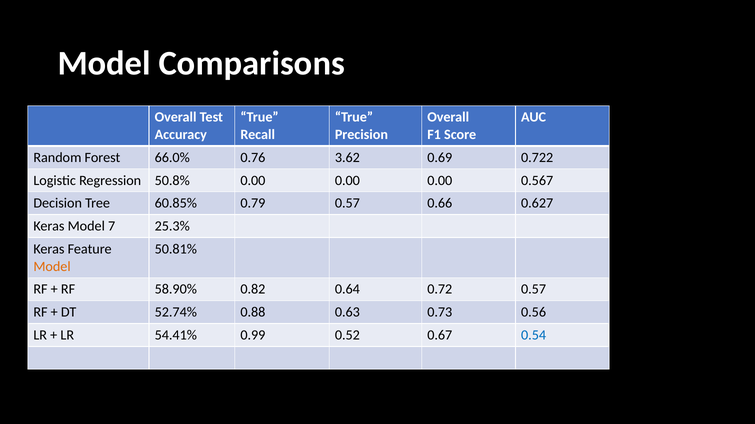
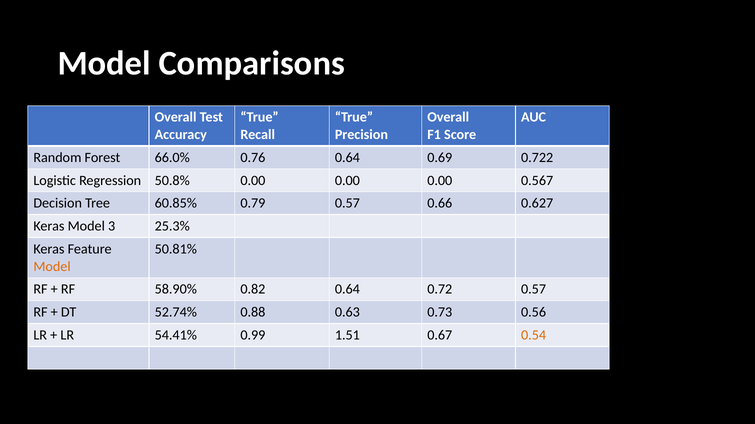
0.76 3.62: 3.62 -> 0.64
7: 7 -> 3
0.52: 0.52 -> 1.51
0.54 colour: blue -> orange
